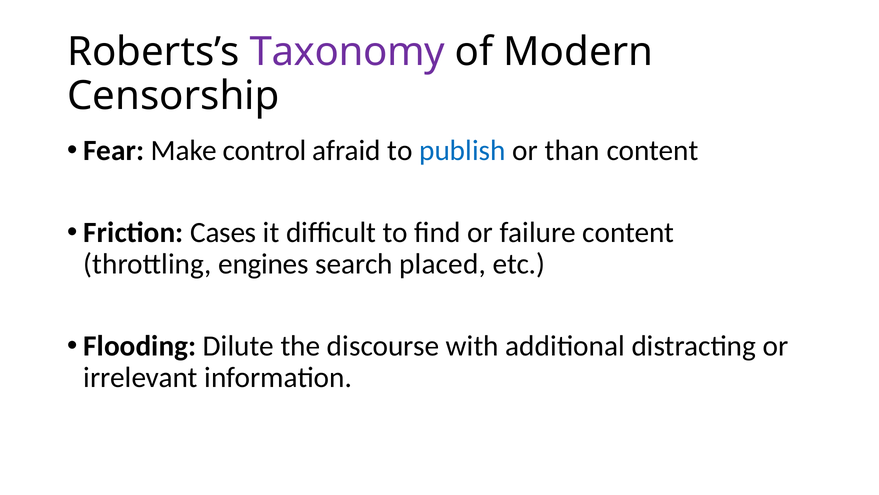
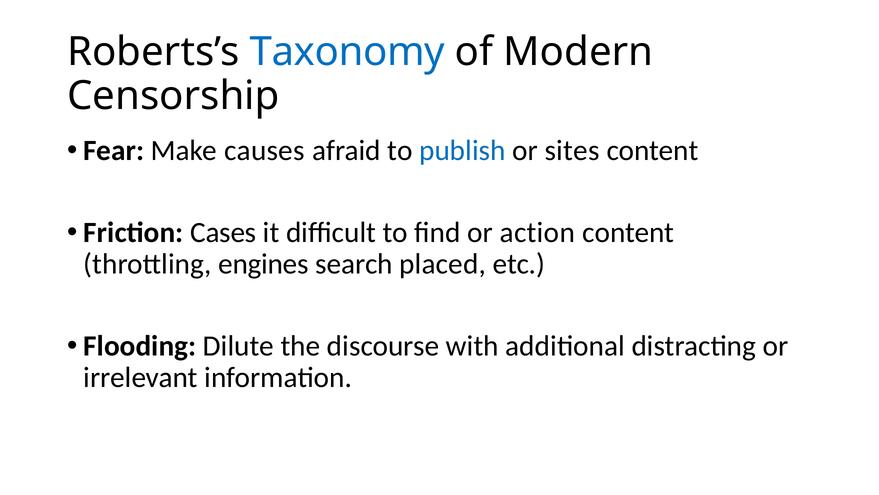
Taxonomy colour: purple -> blue
control: control -> causes
than: than -> sites
failure: failure -> action
